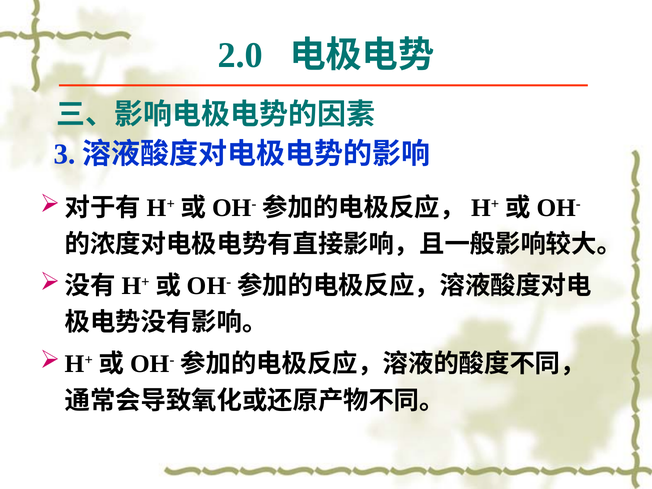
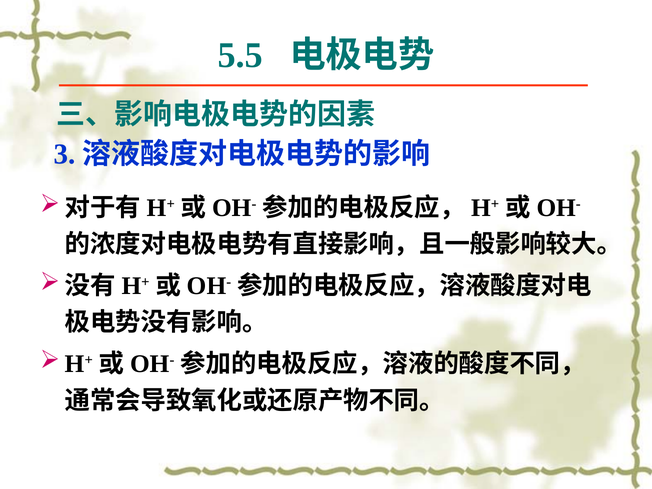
2.0: 2.0 -> 5.5
